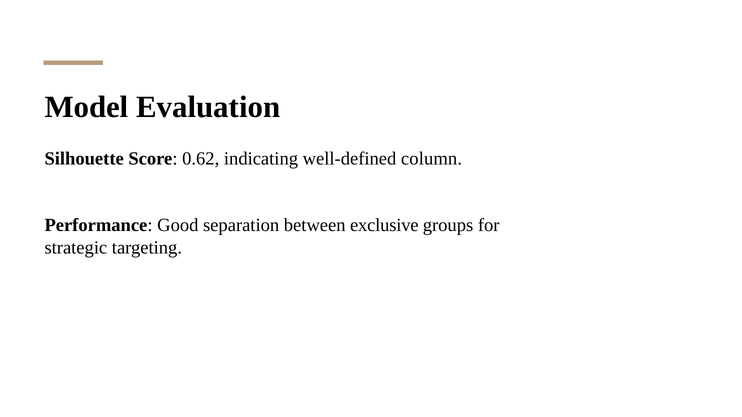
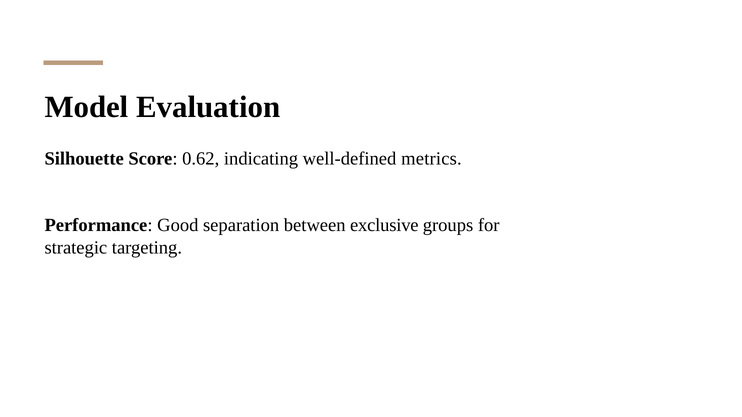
column: column -> metrics
